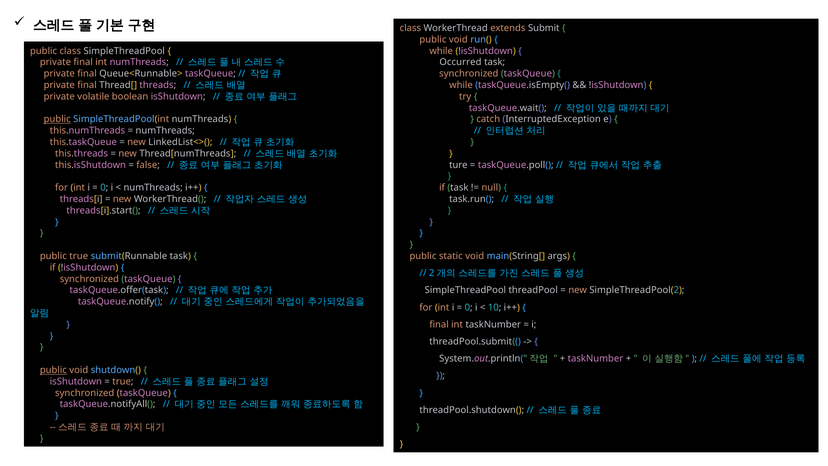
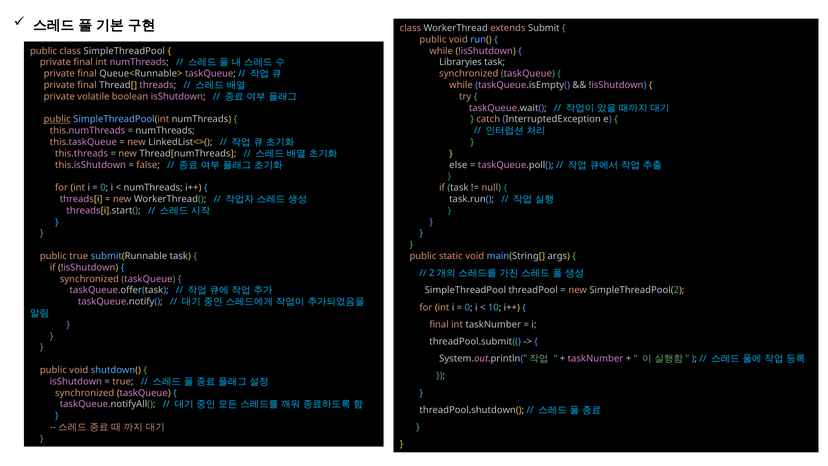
Occurred: Occurred -> Libraryies
ture: ture -> else
public at (53, 370) underline: present -> none
